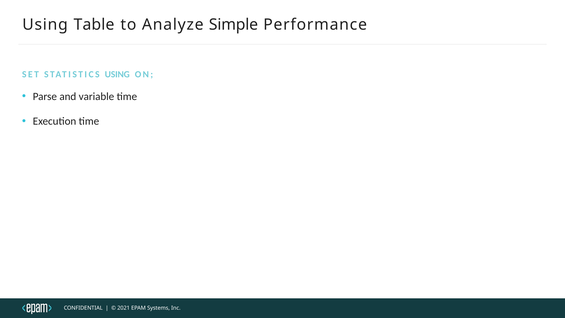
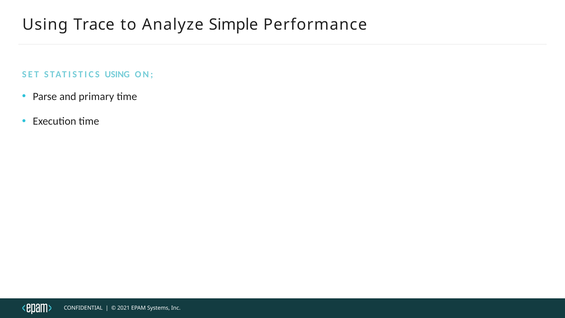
Table: Table -> Trace
variable: variable -> primary
